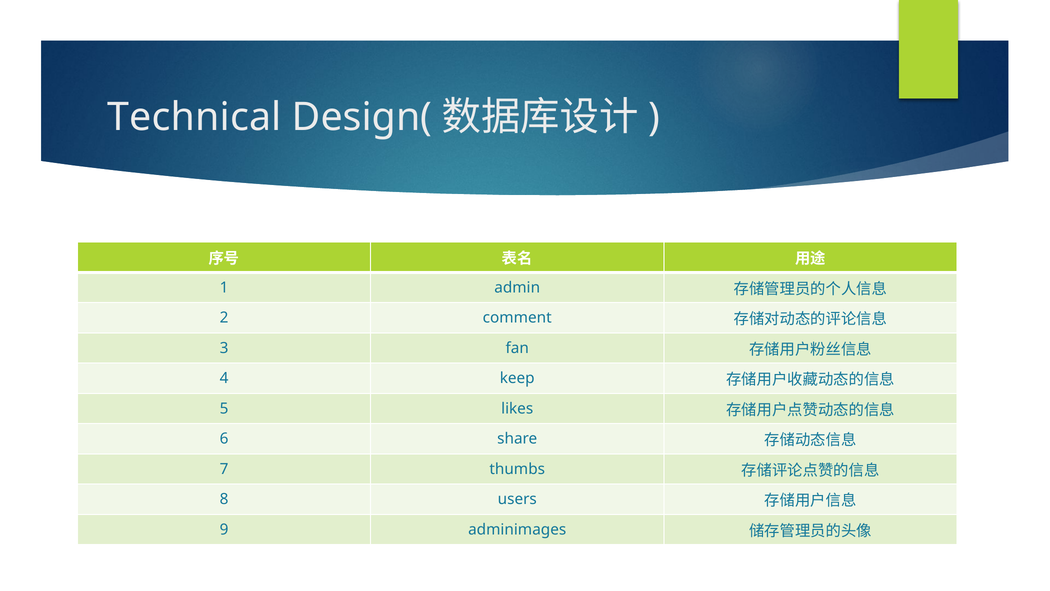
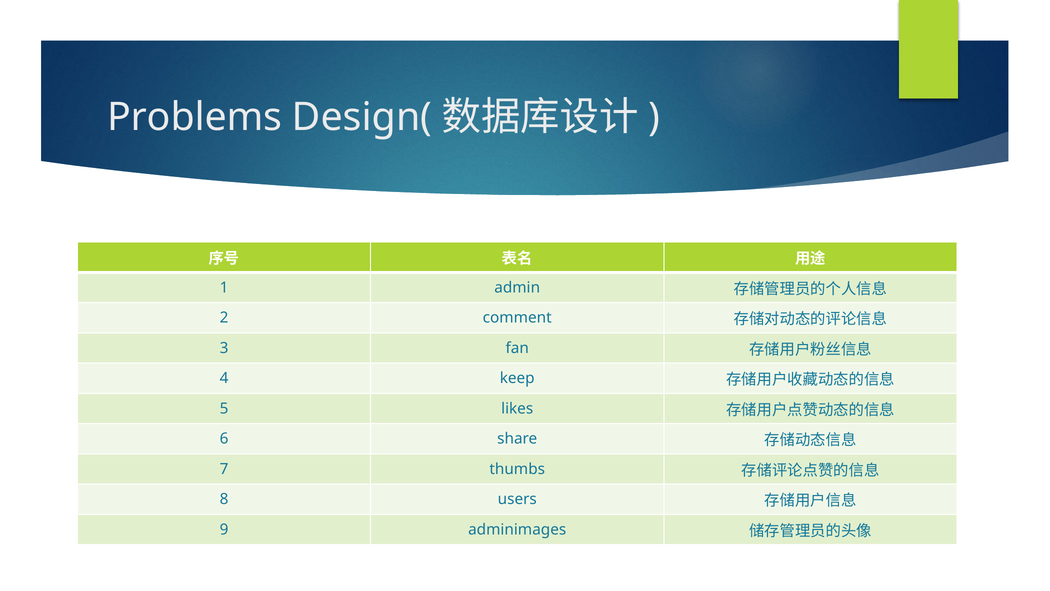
Technical: Technical -> Problems
